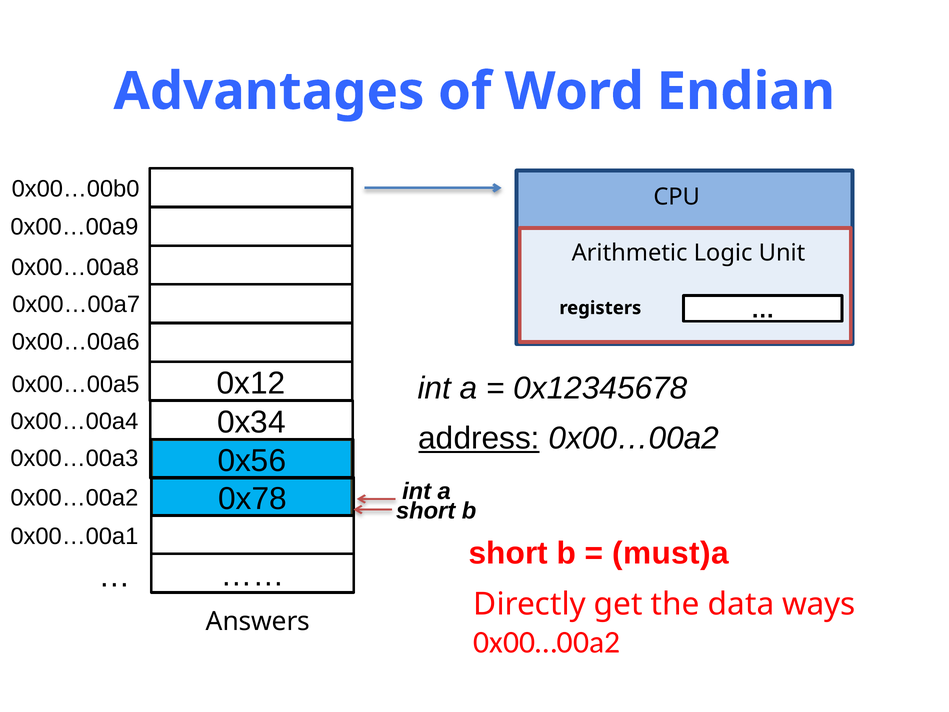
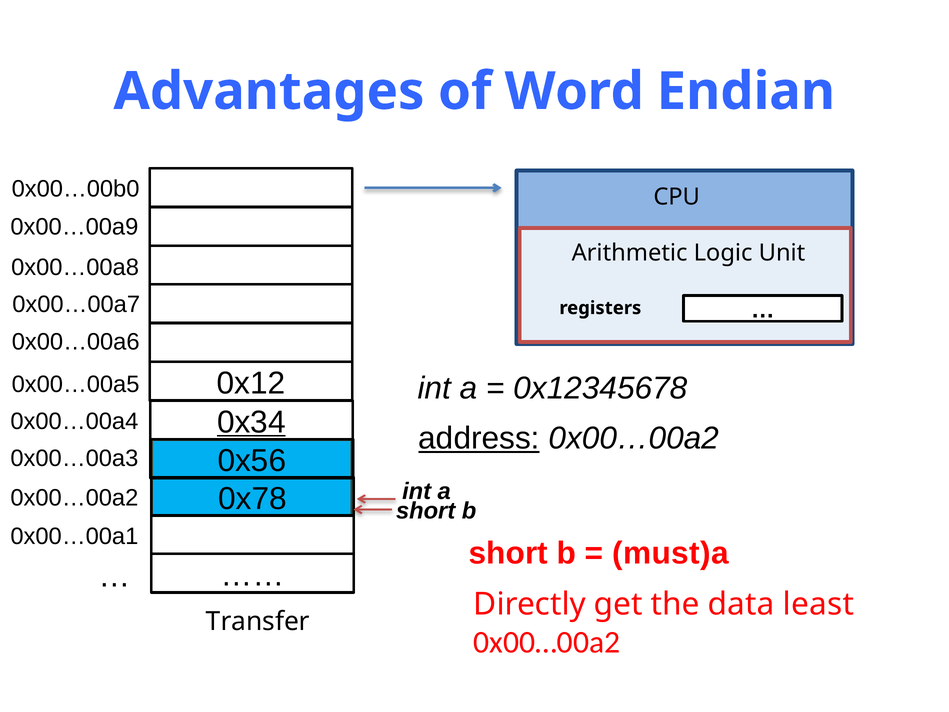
0x34 underline: none -> present
ways: ways -> least
Answers: Answers -> Transfer
